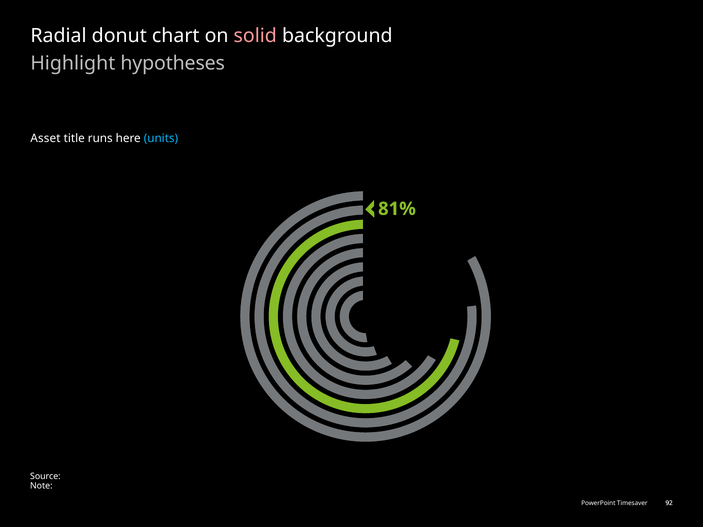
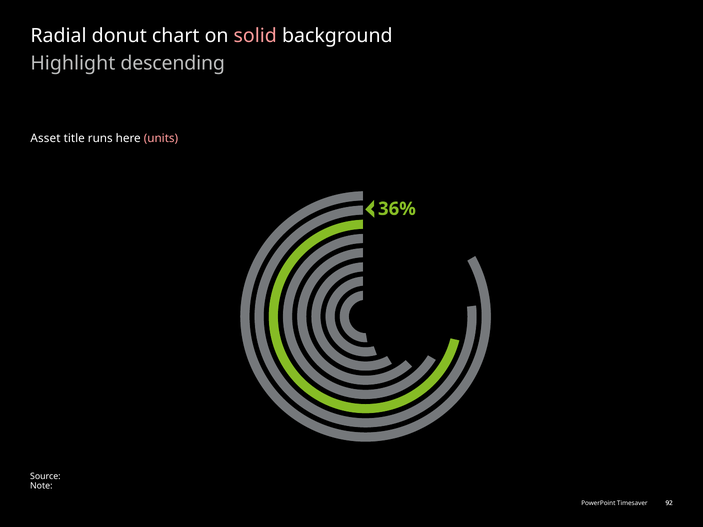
hypotheses: hypotheses -> descending
units colour: light blue -> pink
81%: 81% -> 36%
